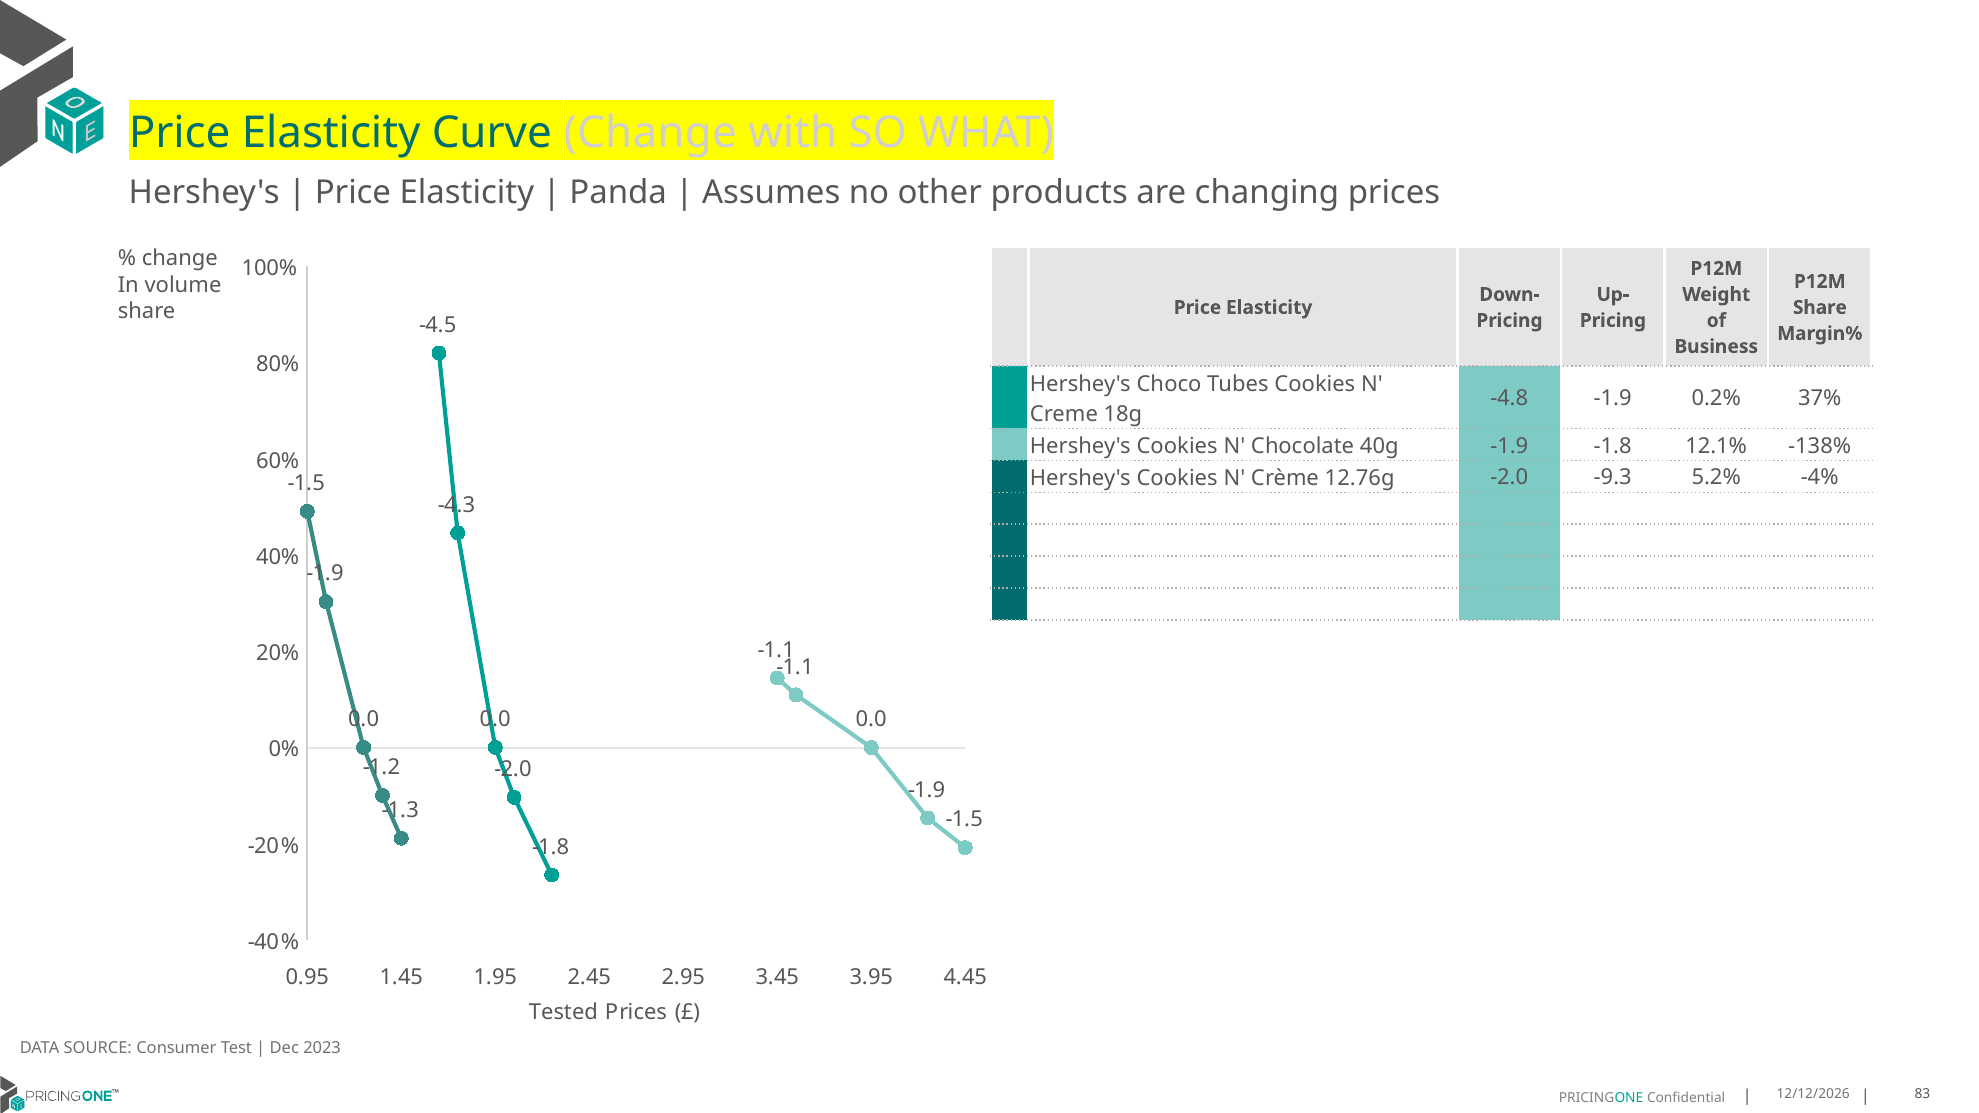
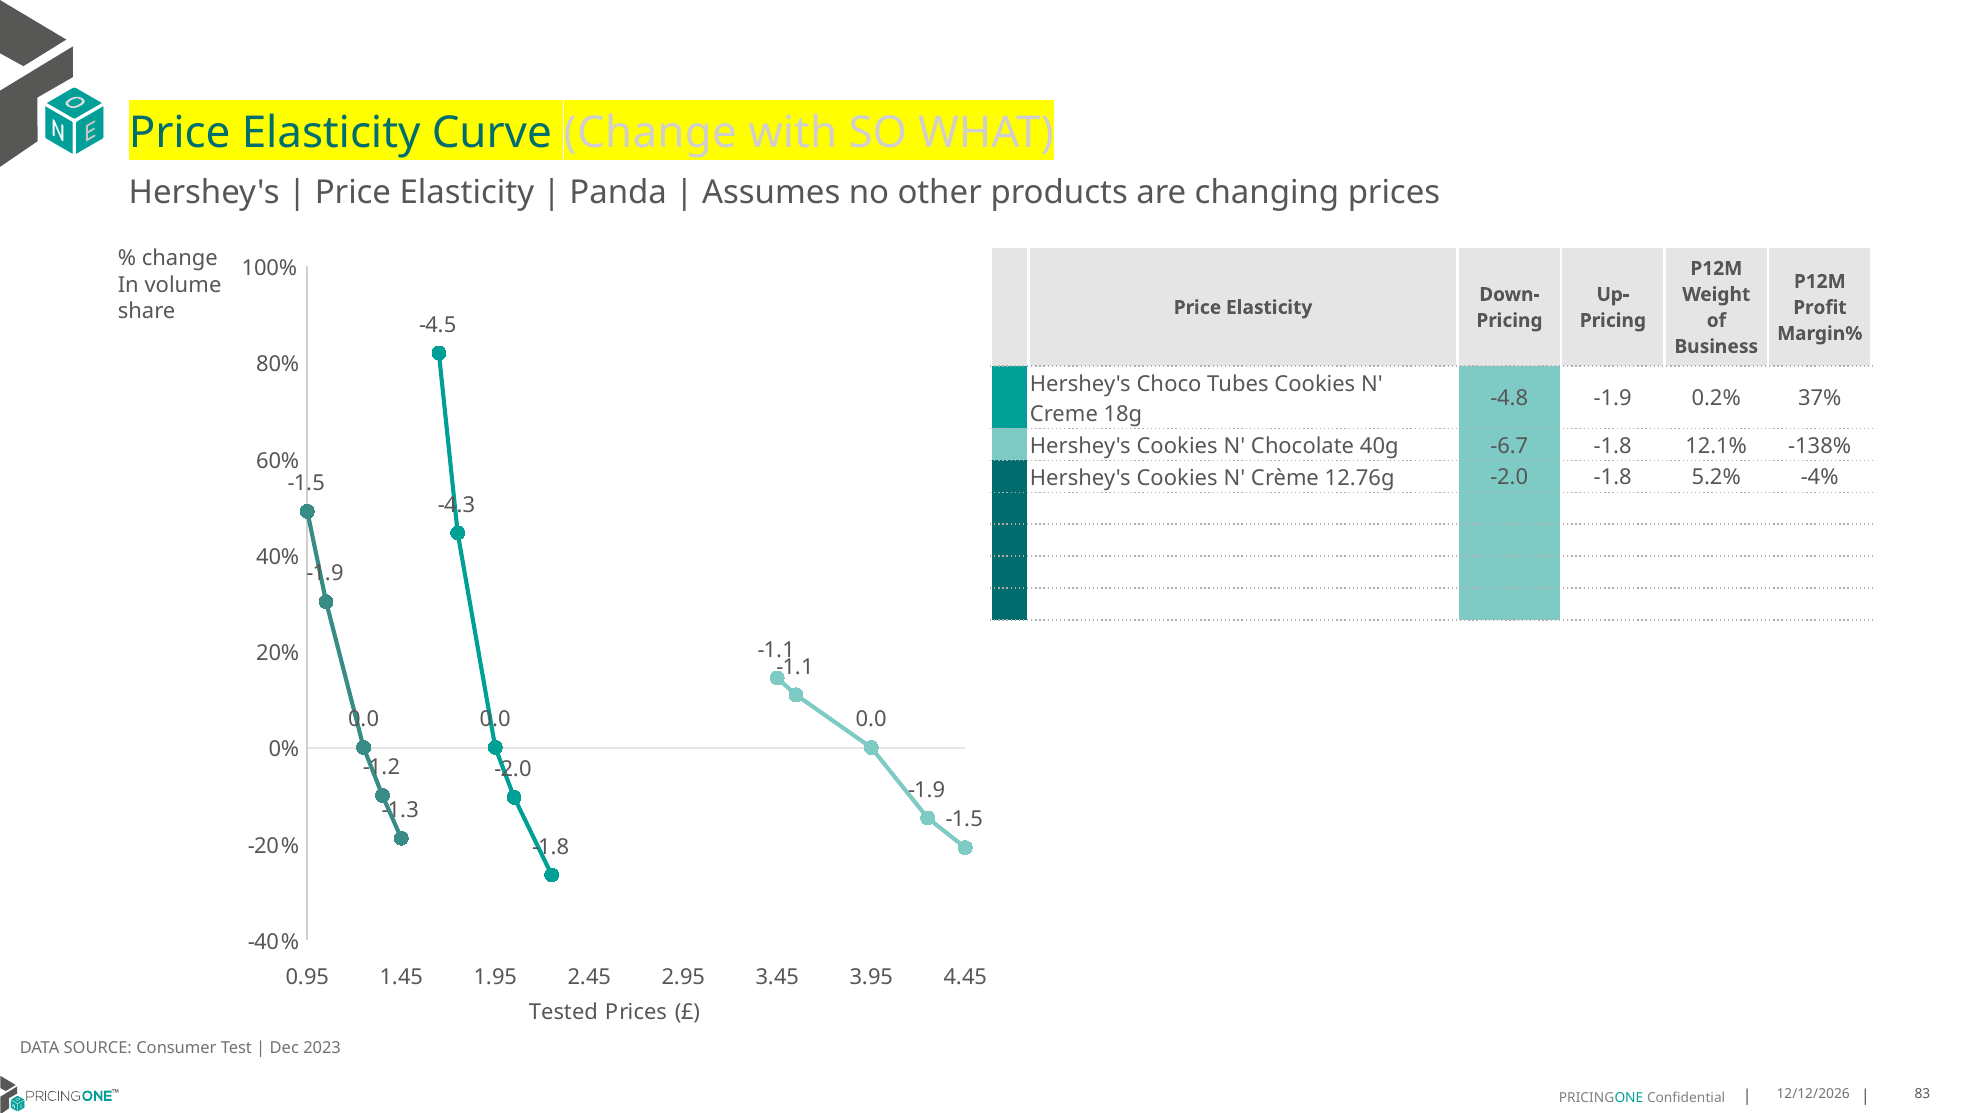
Share at (1820, 308): Share -> Profit
40g -1.9: -1.9 -> -6.7
12.76g -2.0 -9.3: -9.3 -> -1.8
